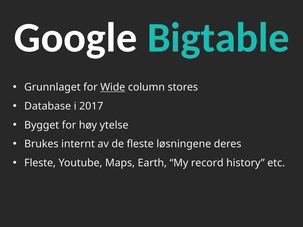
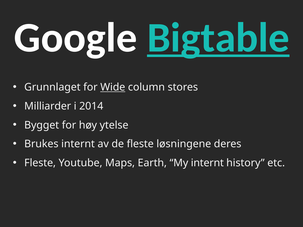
Bigtable underline: none -> present
Database: Database -> Milliarder
2017: 2017 -> 2014
My record: record -> internt
